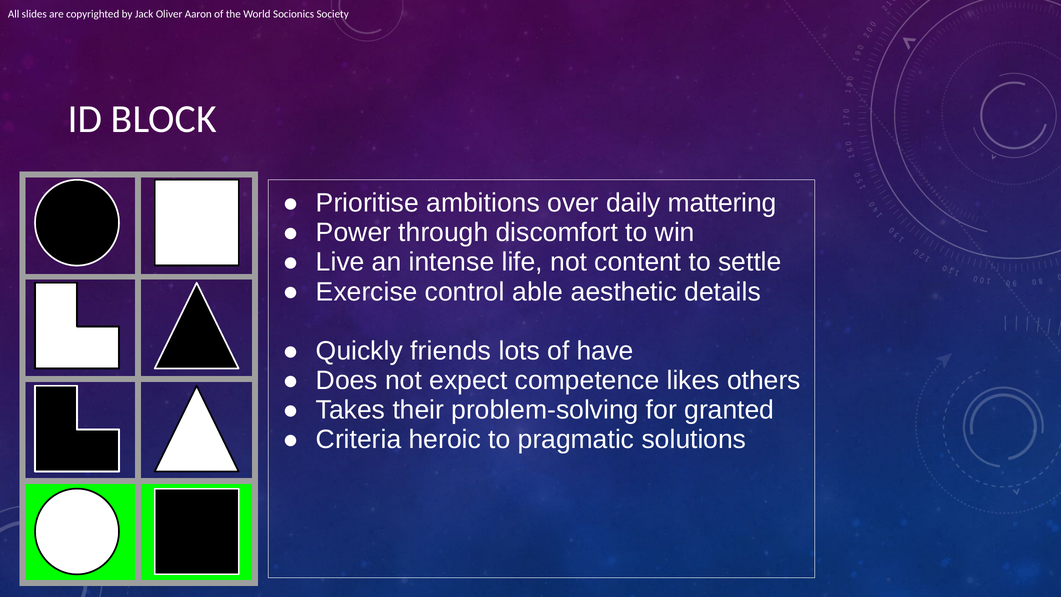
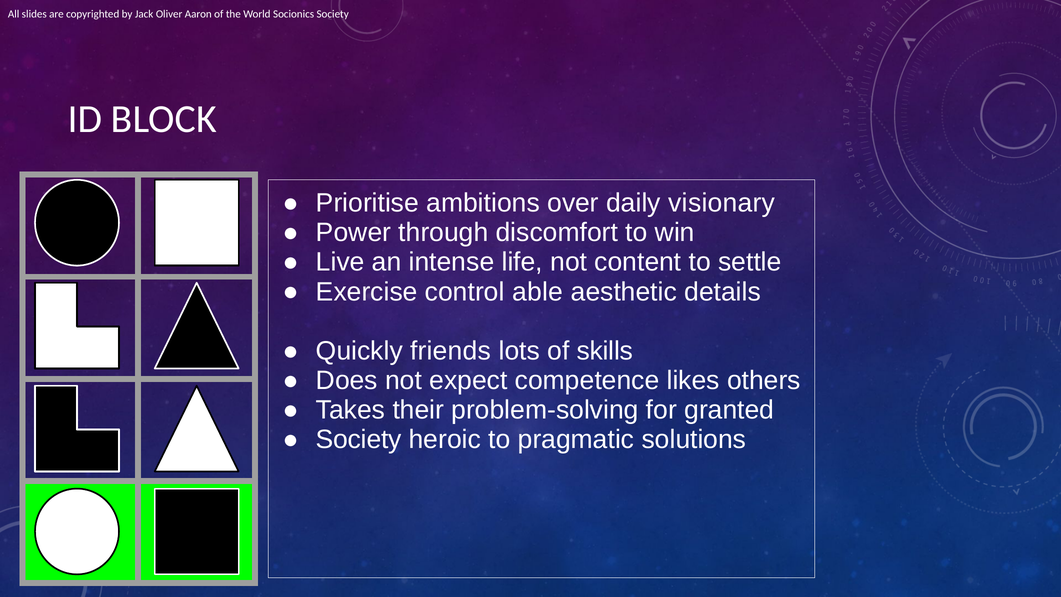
mattering: mattering -> visionary
have: have -> skills
Criteria at (359, 440): Criteria -> Society
